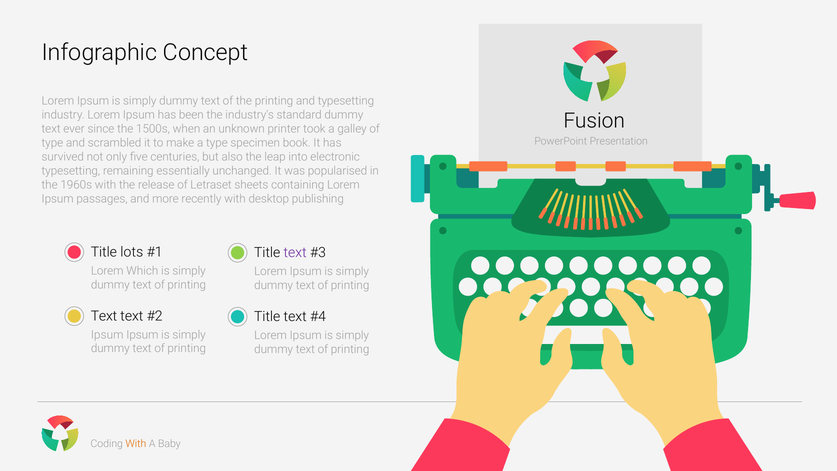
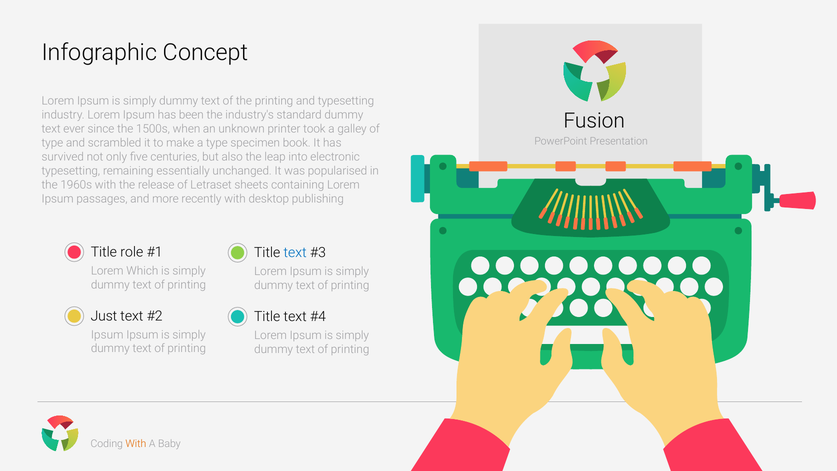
lots: lots -> role
text at (295, 252) colour: purple -> blue
Text at (104, 316): Text -> Just
